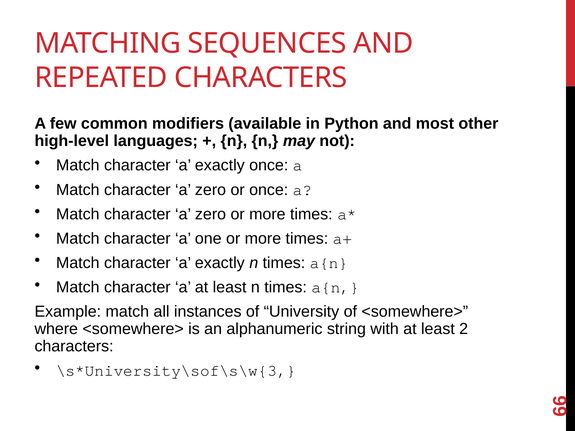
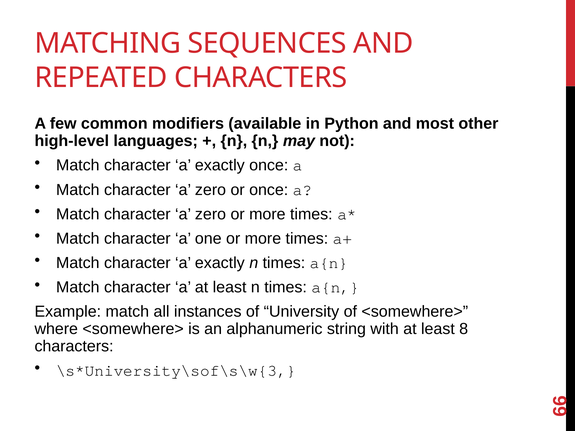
2: 2 -> 8
